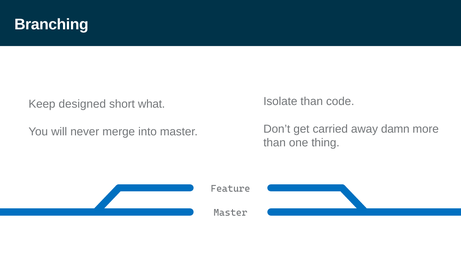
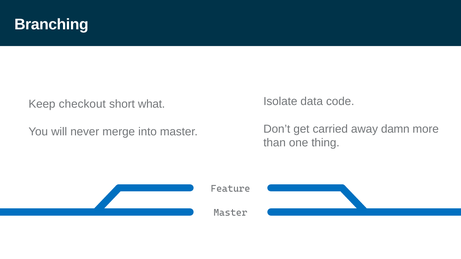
Isolate than: than -> data
designed: designed -> checkout
